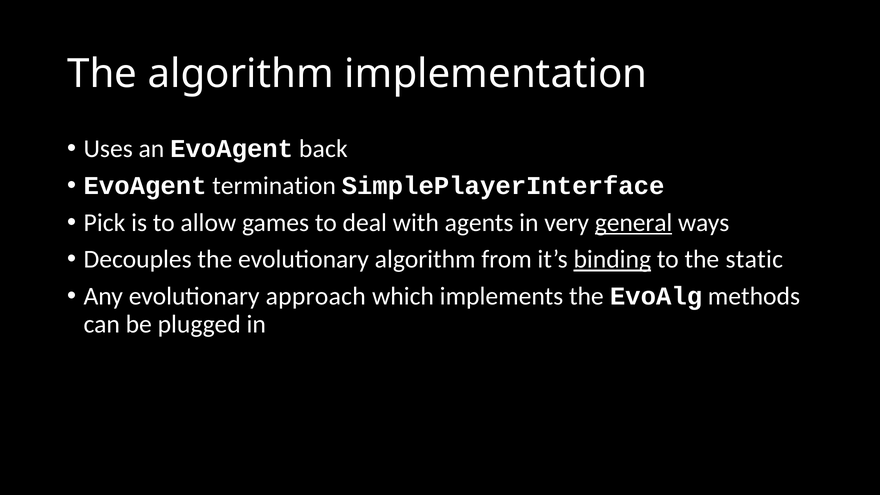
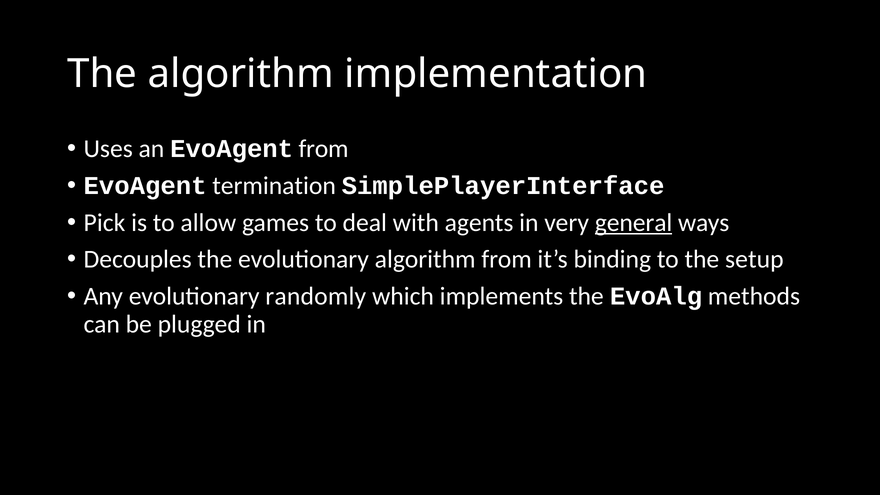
EvoAgent back: back -> from
binding underline: present -> none
static: static -> setup
approach: approach -> randomly
